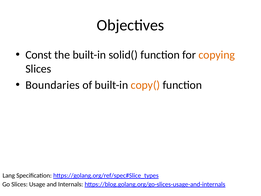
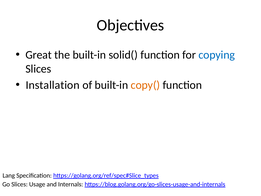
Const: Const -> Great
copying colour: orange -> blue
Boundaries: Boundaries -> Installation
